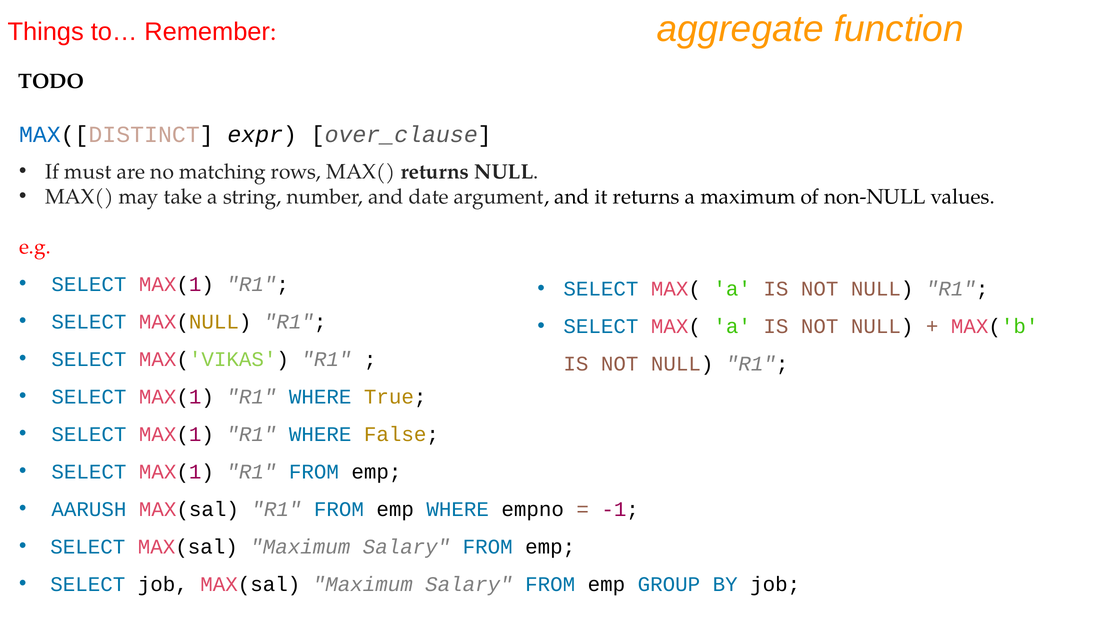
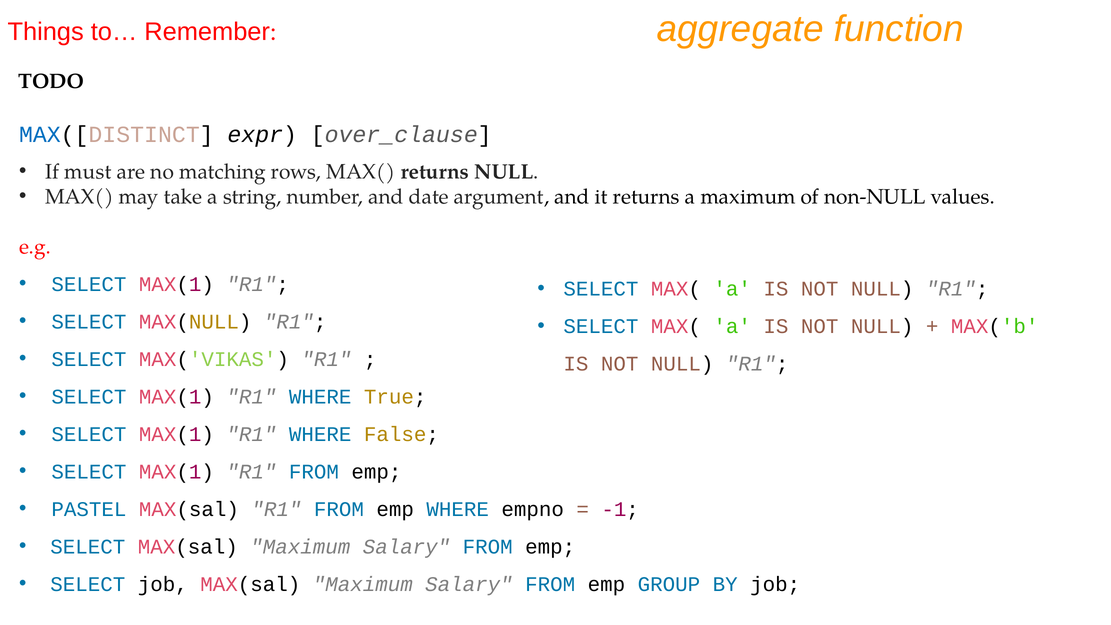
AARUSH: AARUSH -> PASTEL
